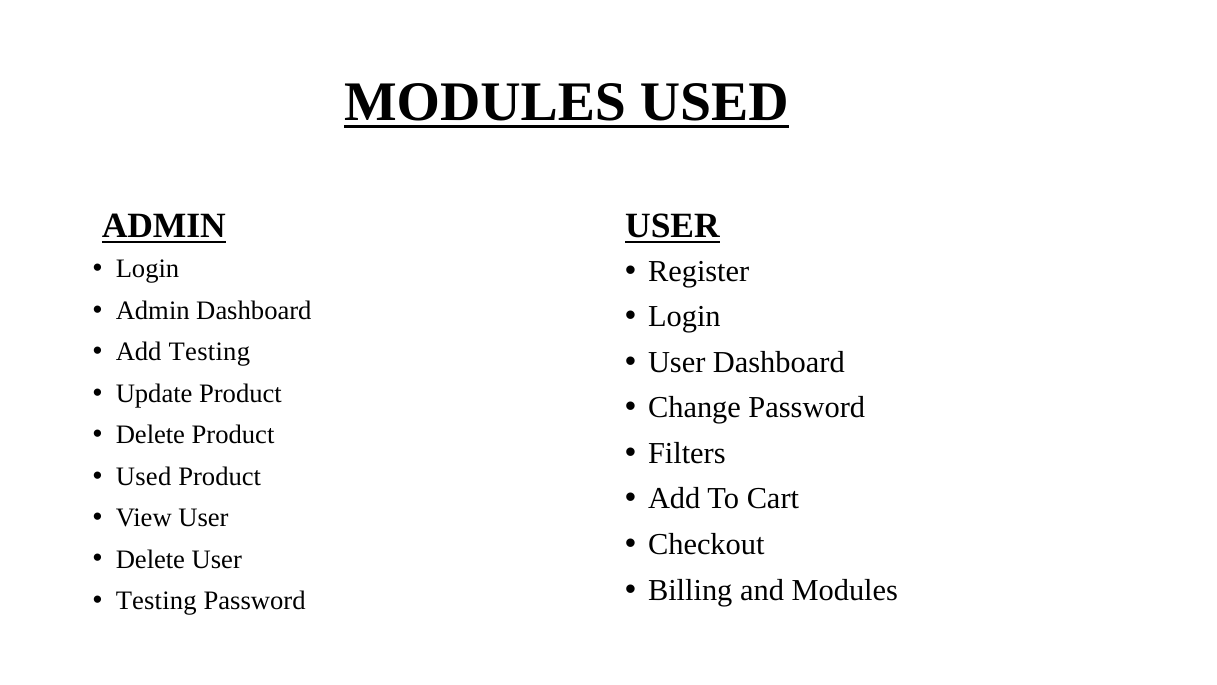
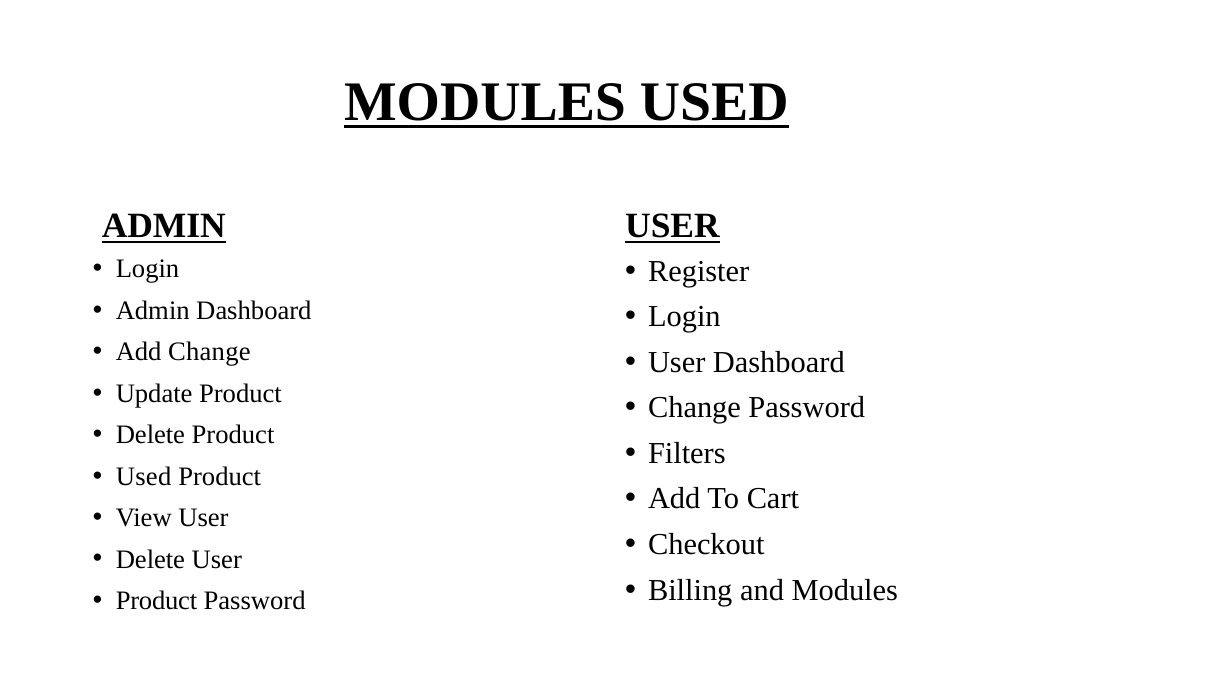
Add Testing: Testing -> Change
Testing at (156, 600): Testing -> Product
